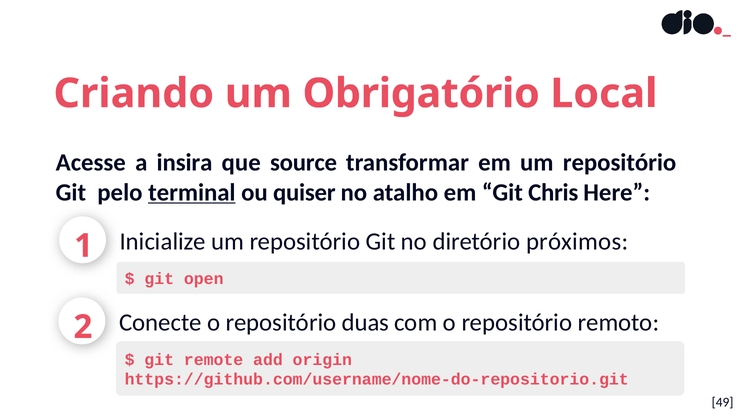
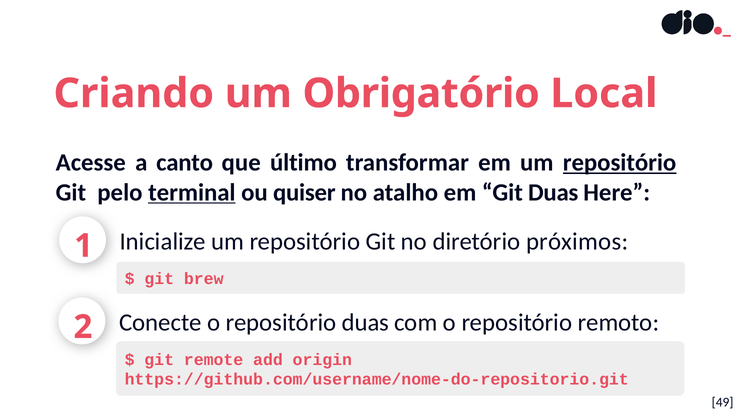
insira: insira -> canto
source: source -> último
repositório at (620, 163) underline: none -> present
Git Chris: Chris -> Duas
open: open -> brew
